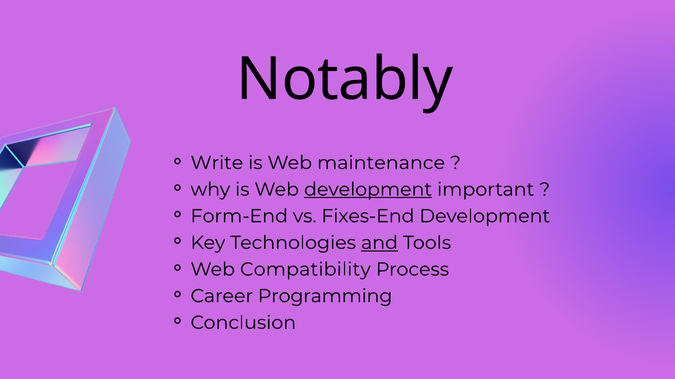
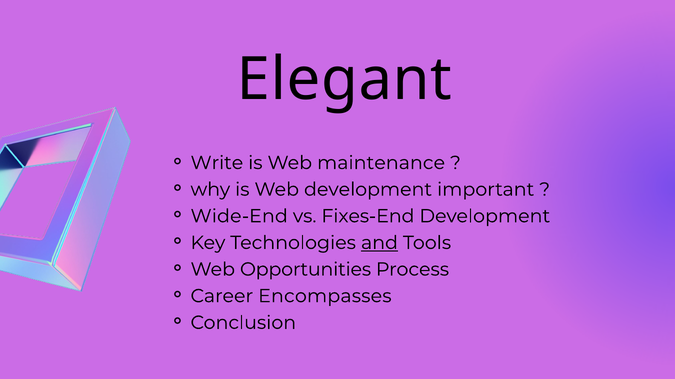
Notably: Notably -> Elegant
development at (368, 190) underline: present -> none
Form-End: Form-End -> Wide-End
Compatibility: Compatibility -> Opportunities
Programming: Programming -> Encompasses
